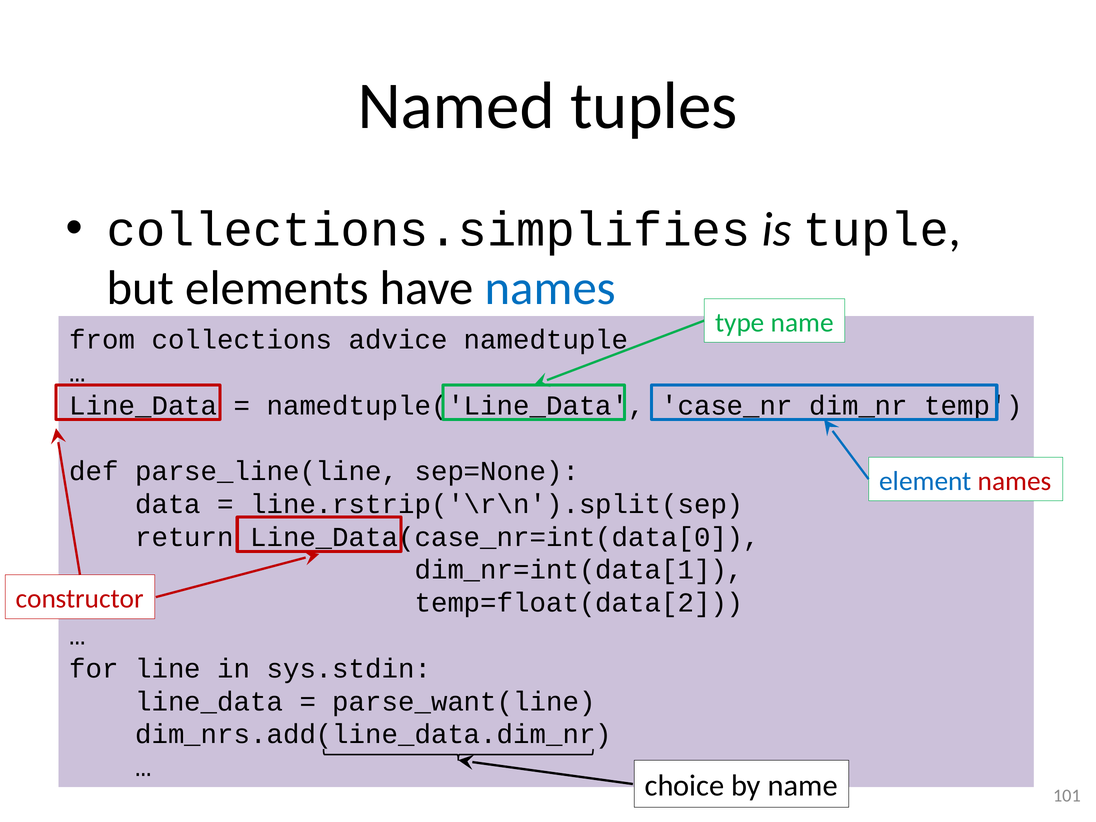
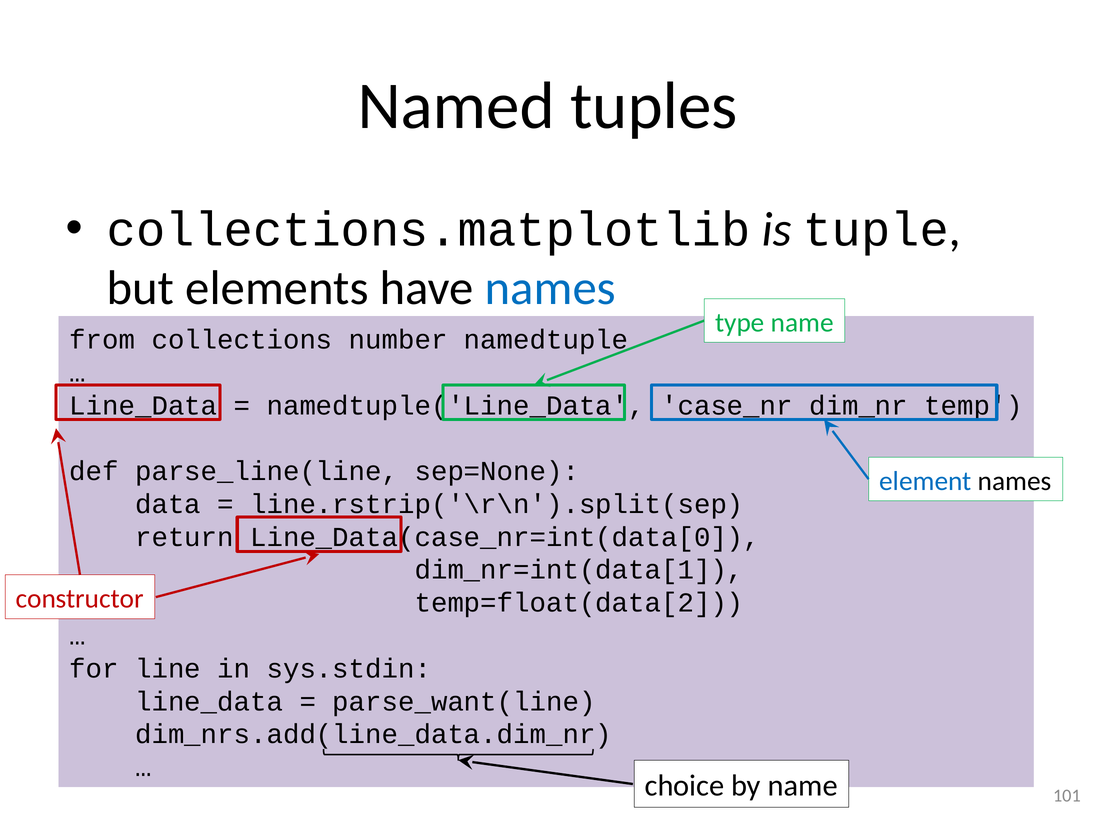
collections.simplifies: collections.simplifies -> collections.matplotlib
advice: advice -> number
names at (1015, 481) colour: red -> black
